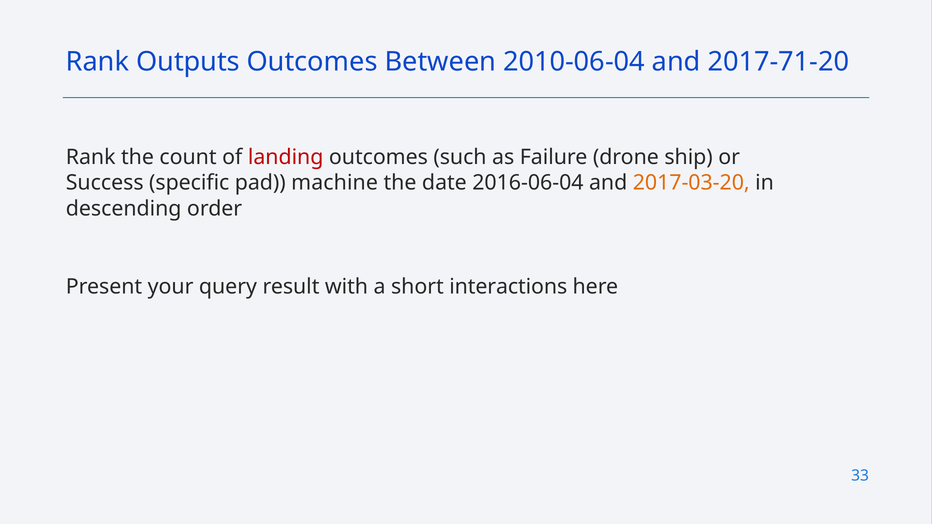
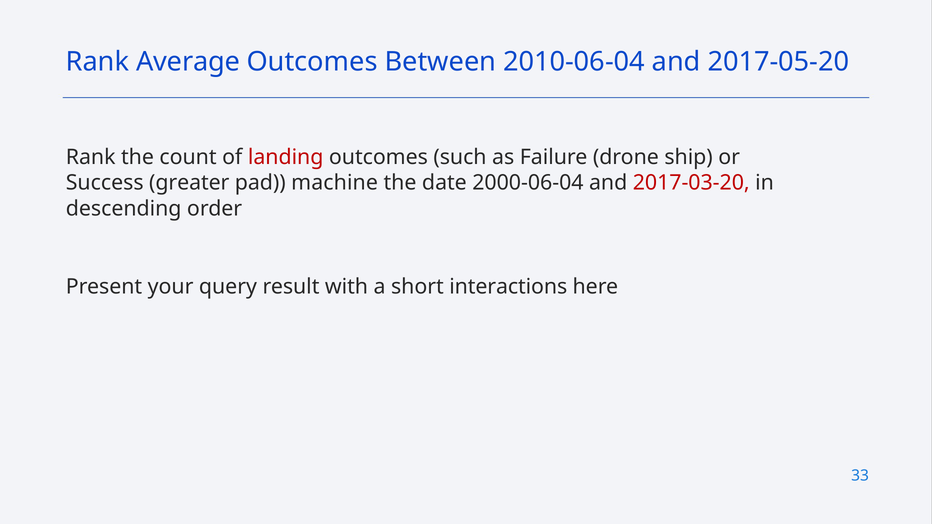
Outputs: Outputs -> Average
2017-71-20: 2017-71-20 -> 2017-05-20
specific: specific -> greater
2016-06-04: 2016-06-04 -> 2000-06-04
2017-03-20 colour: orange -> red
